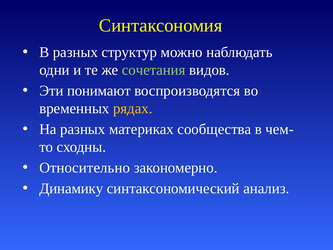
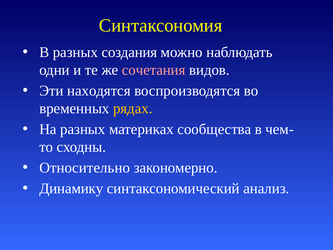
структур: структур -> создания
сочетания colour: light green -> pink
понимают: понимают -> находятся
